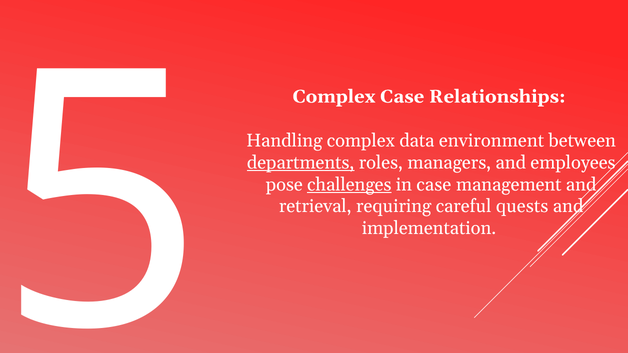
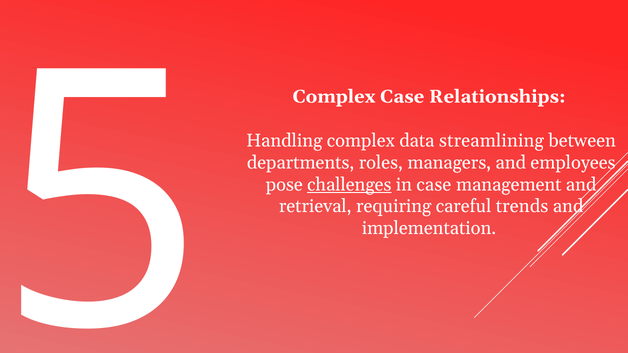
environment: environment -> streamlining
departments underline: present -> none
quests: quests -> trends
